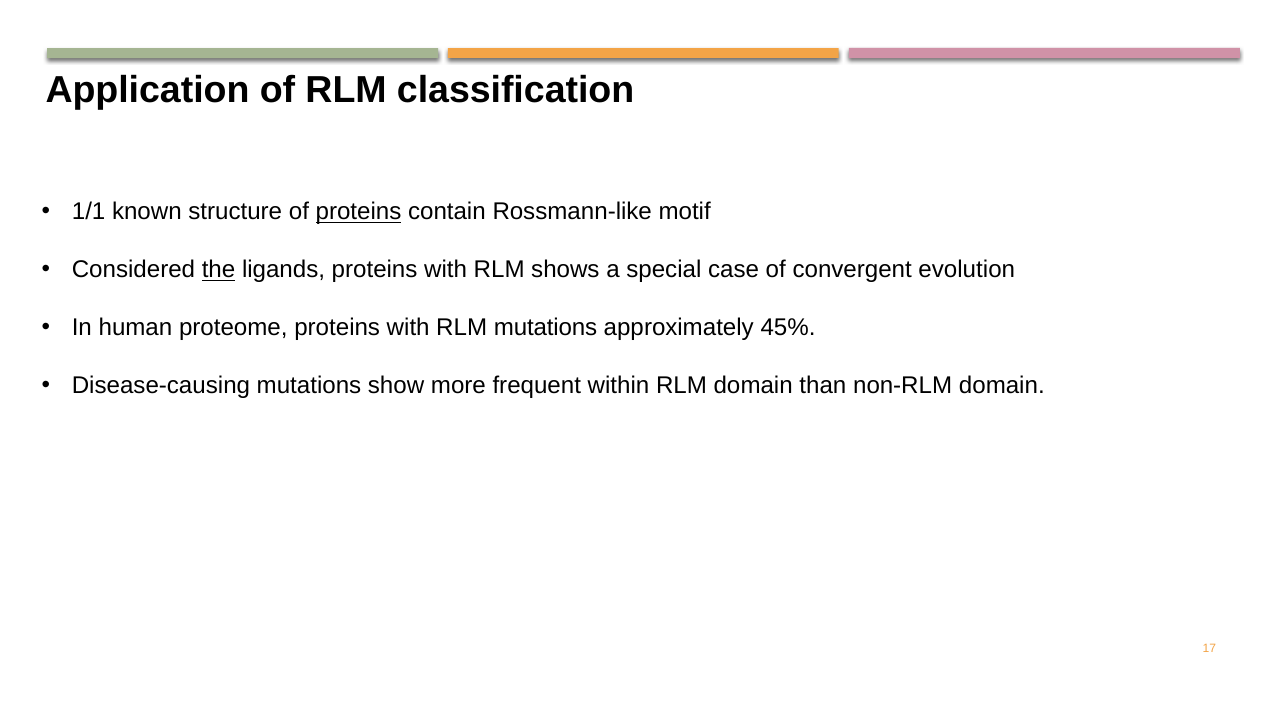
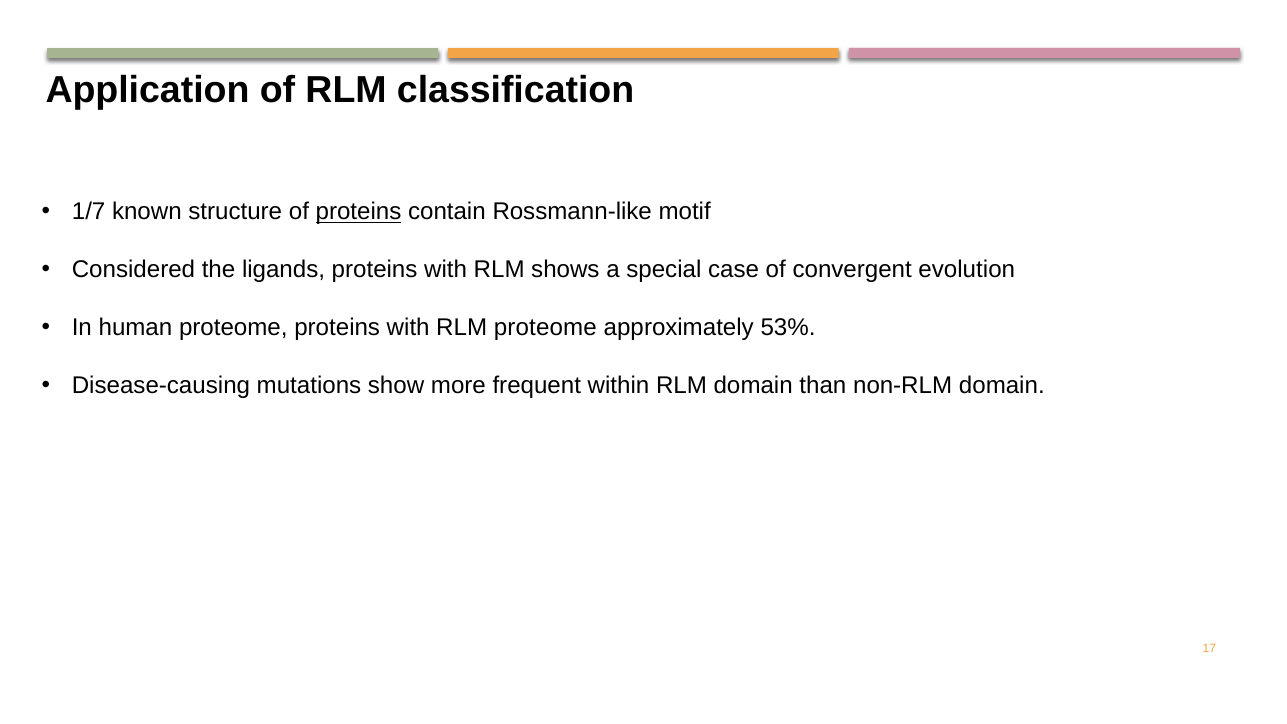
1/1: 1/1 -> 1/7
the underline: present -> none
RLM mutations: mutations -> proteome
45%: 45% -> 53%
